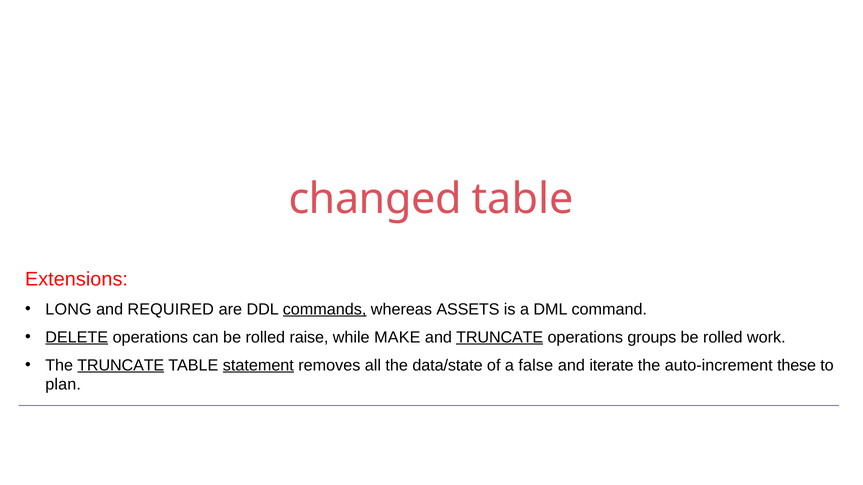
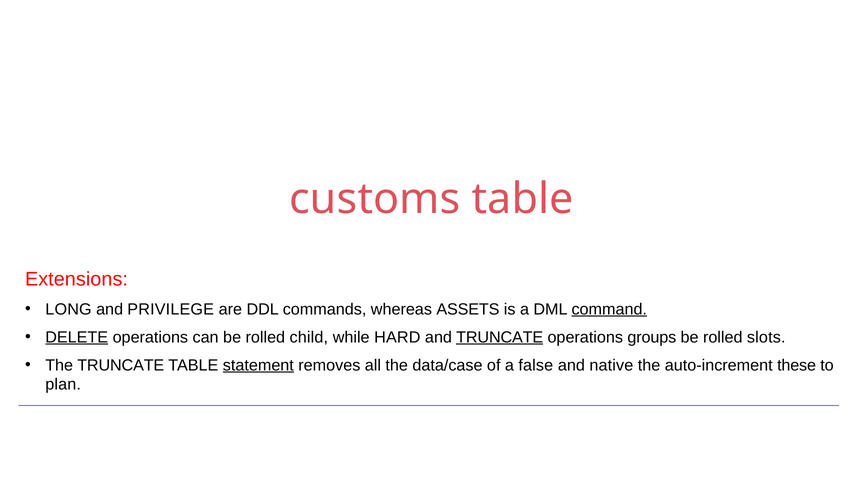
changed: changed -> customs
REQUIRED: REQUIRED -> PRIVILEGE
commands underline: present -> none
command underline: none -> present
raise: raise -> child
MAKE: MAKE -> HARD
work: work -> slots
TRUNCATE at (121, 366) underline: present -> none
data/state: data/state -> data/case
iterate: iterate -> native
